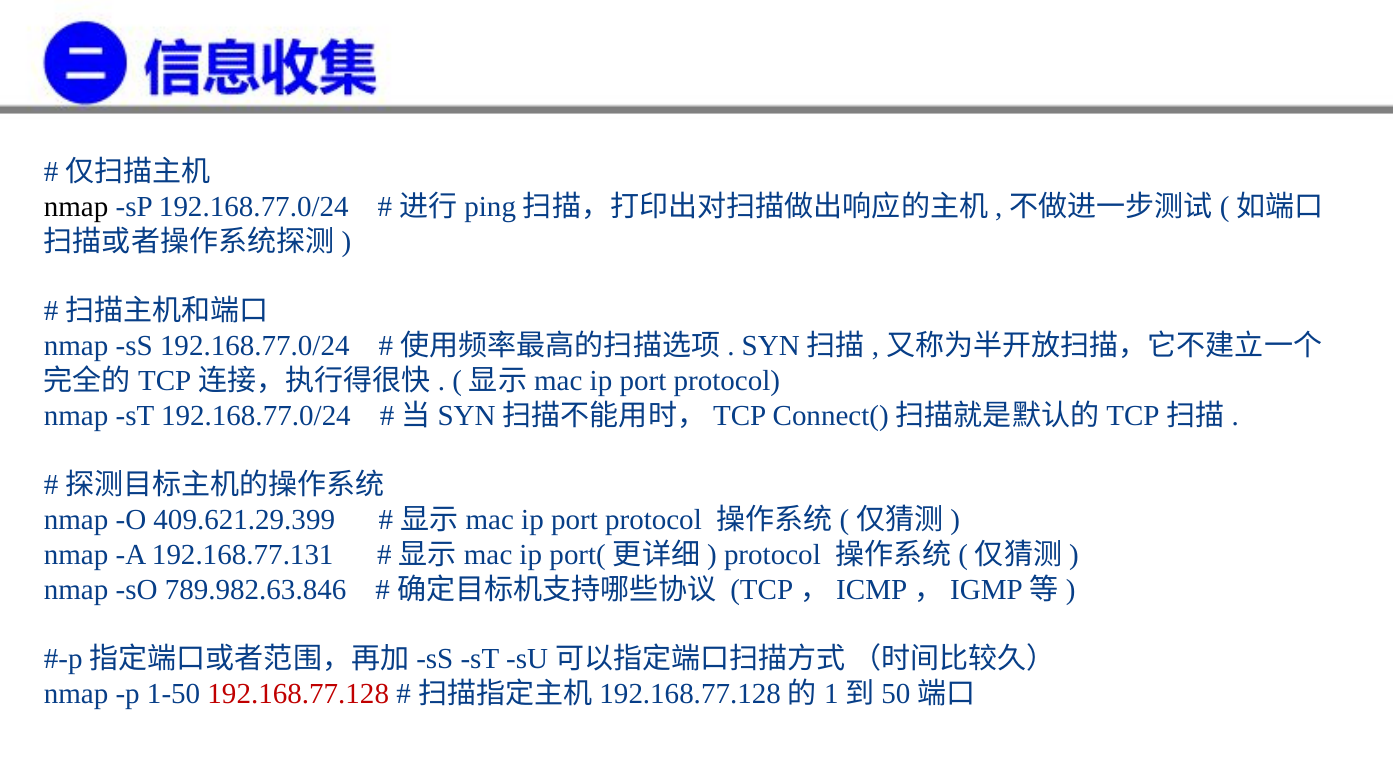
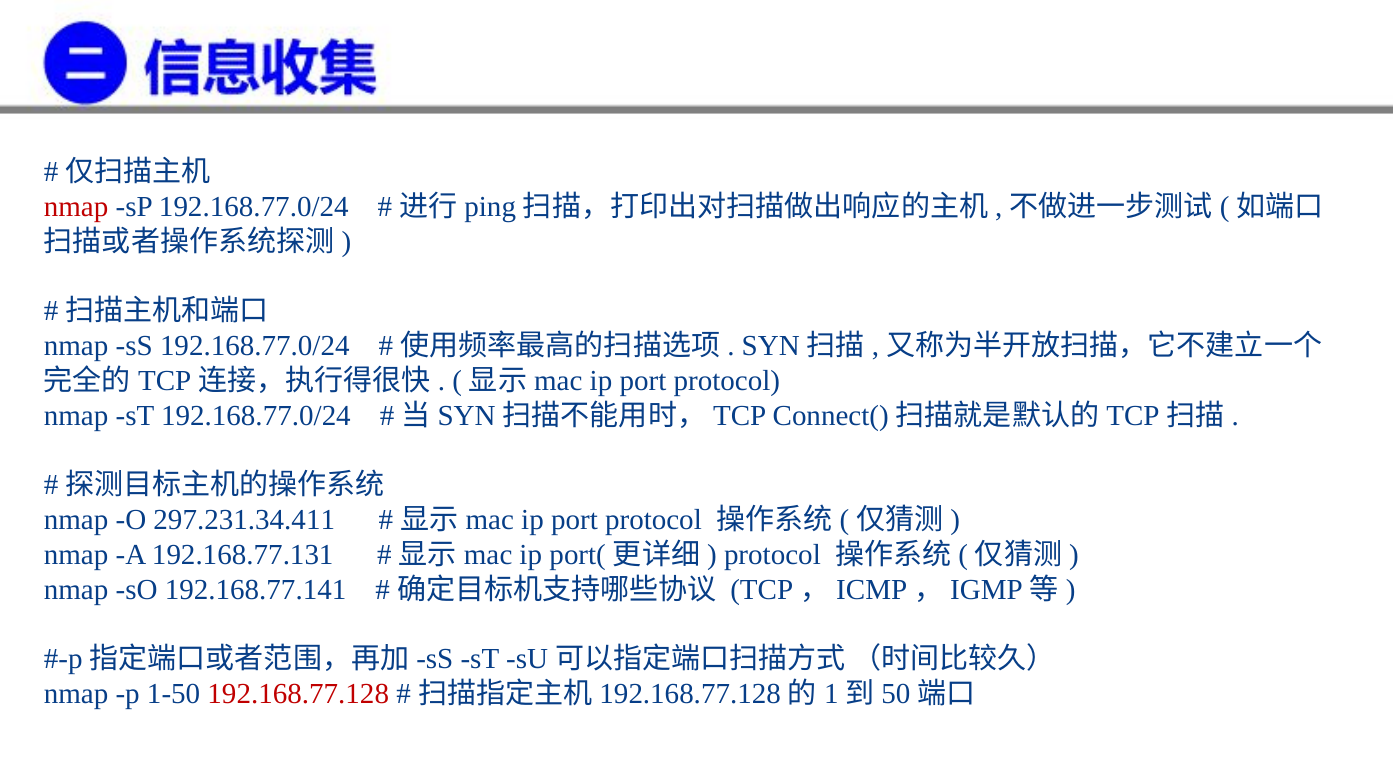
nmap at (76, 207) colour: black -> red
409.621.29.399: 409.621.29.399 -> 297.231.34.411
789.982.63.846: 789.982.63.846 -> 192.168.77.141
